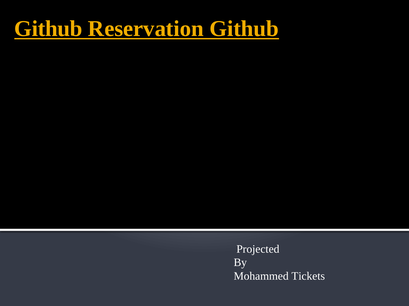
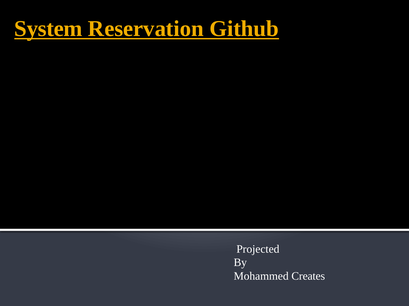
Github at (48, 29): Github -> System
Tickets: Tickets -> Creates
